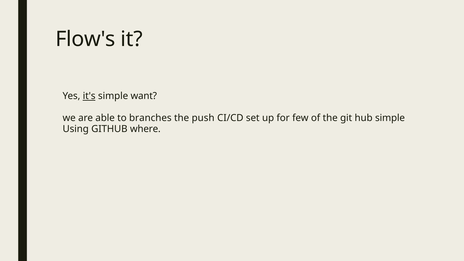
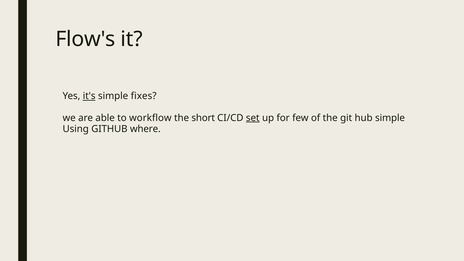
want: want -> fixes
branches: branches -> workflow
push: push -> short
set underline: none -> present
